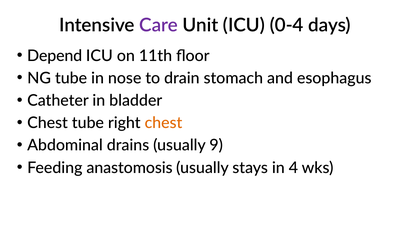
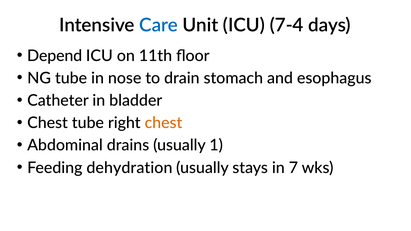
Care colour: purple -> blue
0-4: 0-4 -> 7-4
9: 9 -> 1
anastomosis: anastomosis -> dehydration
4: 4 -> 7
